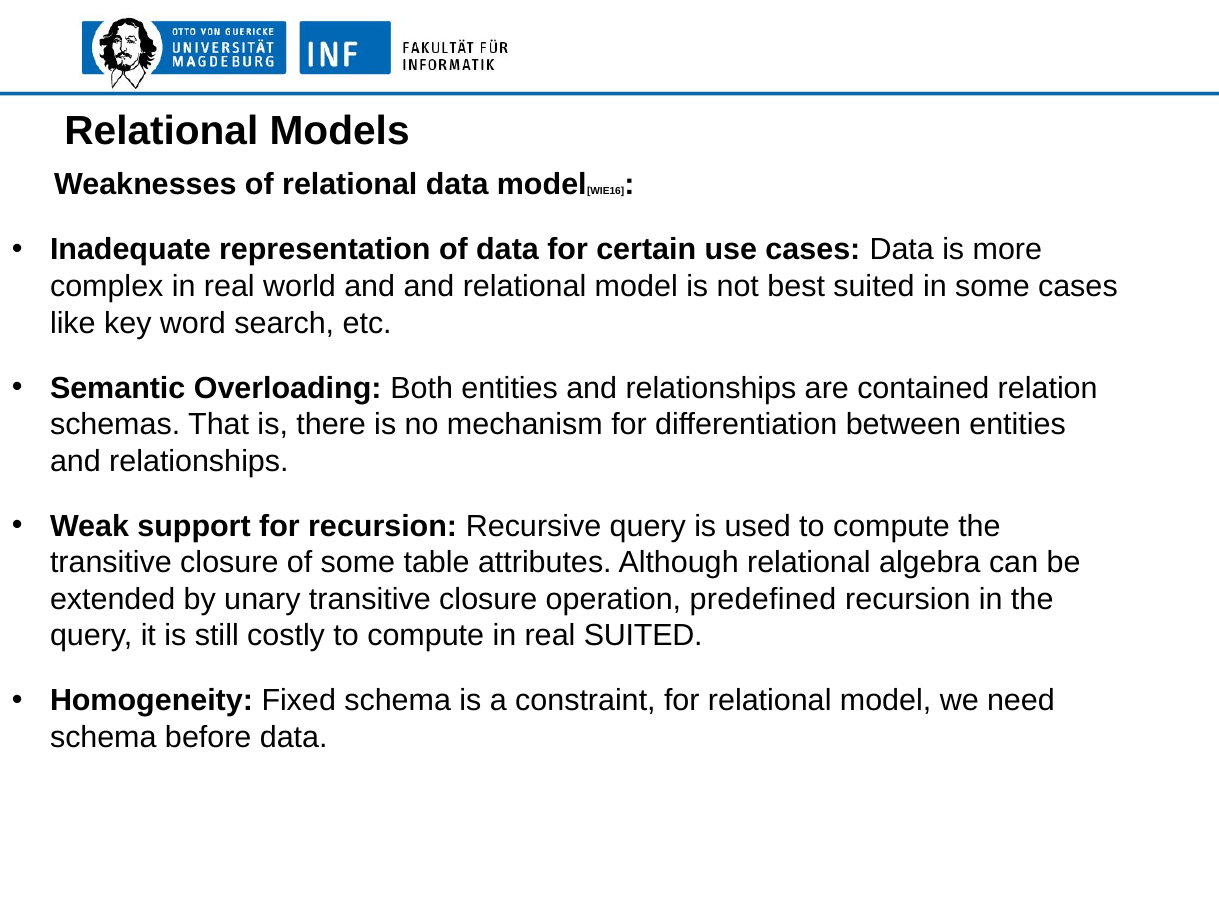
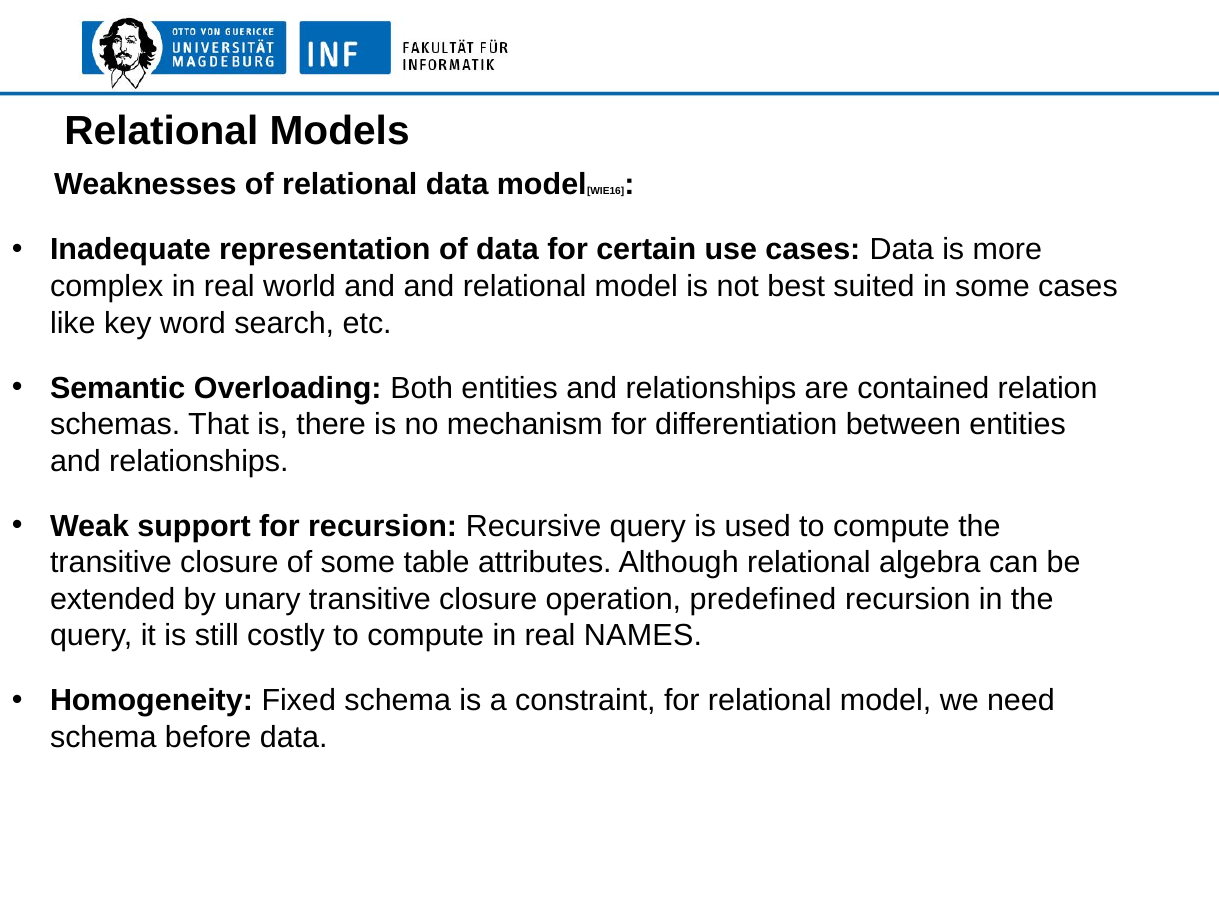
real SUITED: SUITED -> NAMES
